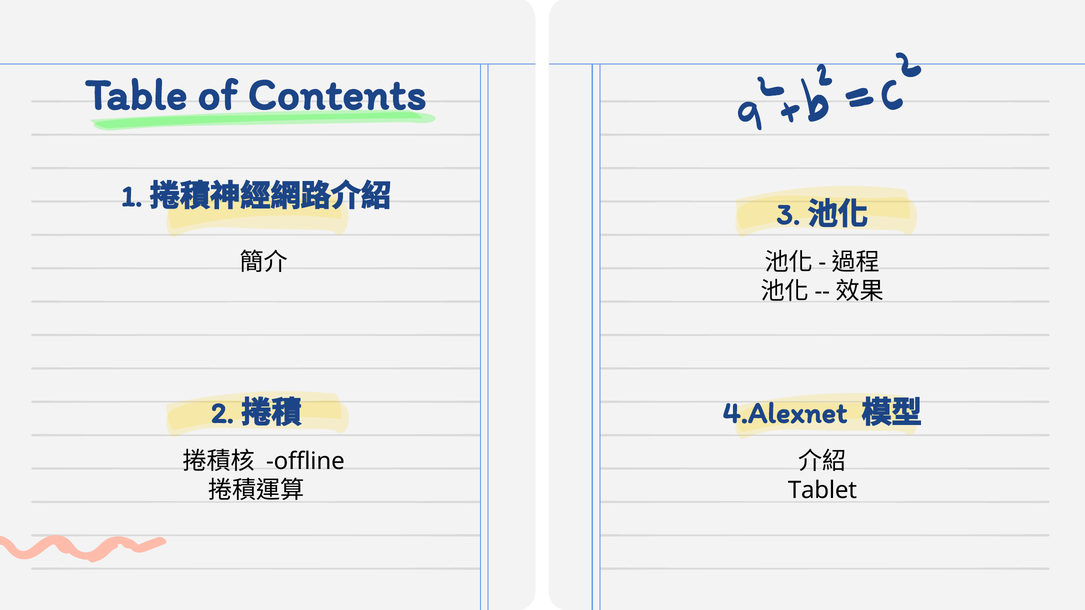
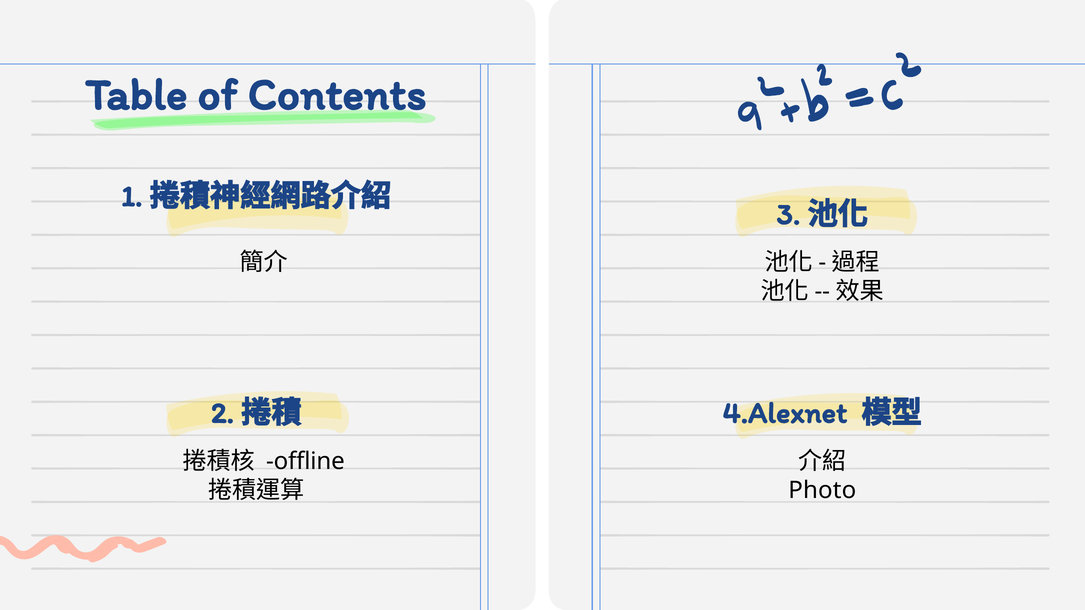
Tablet: Tablet -> Photo
